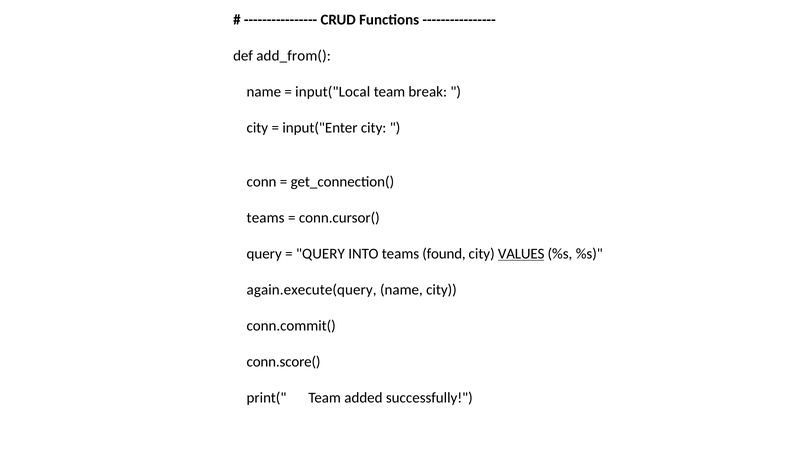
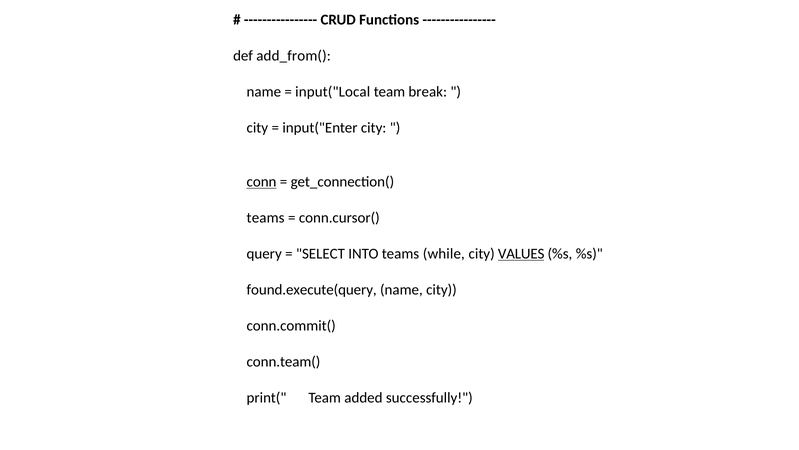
conn underline: none -> present
QUERY at (320, 253): QUERY -> SELECT
found: found -> while
again.execute(query: again.execute(query -> found.execute(query
conn.score(: conn.score( -> conn.team(
